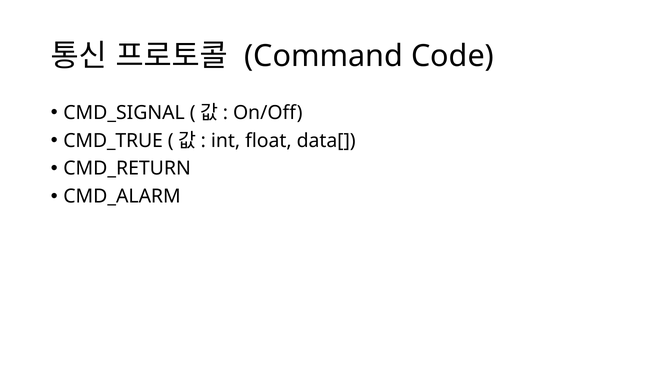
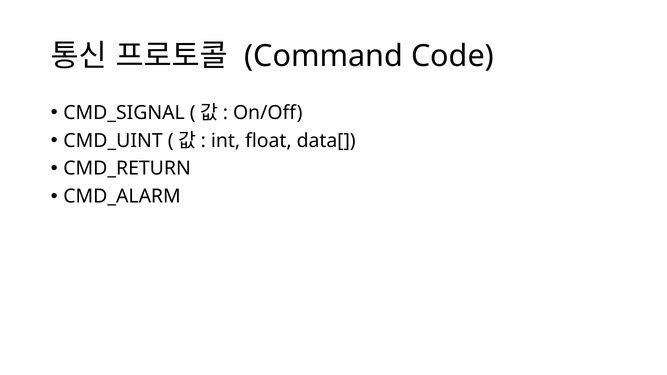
CMD_TRUE: CMD_TRUE -> CMD_UINT
